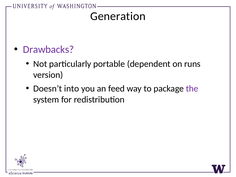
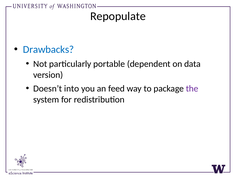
Generation: Generation -> Repopulate
Drawbacks colour: purple -> blue
runs: runs -> data
